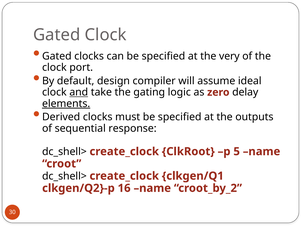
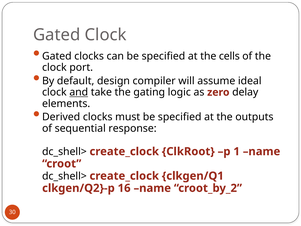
very: very -> cells
elements underline: present -> none
5: 5 -> 1
